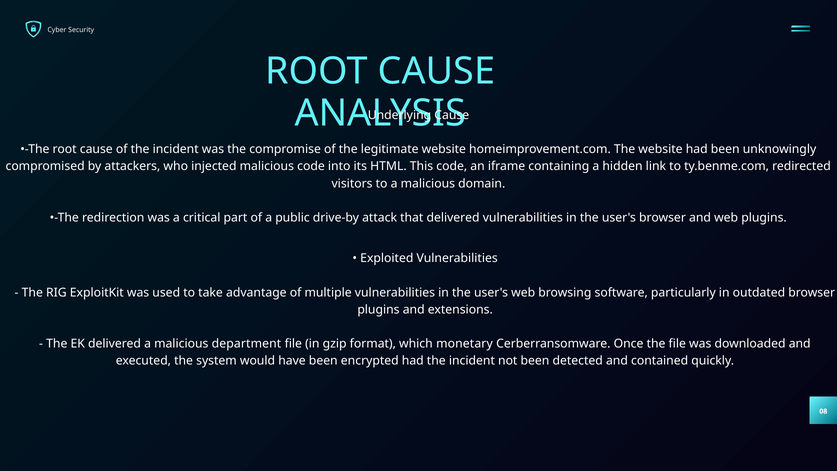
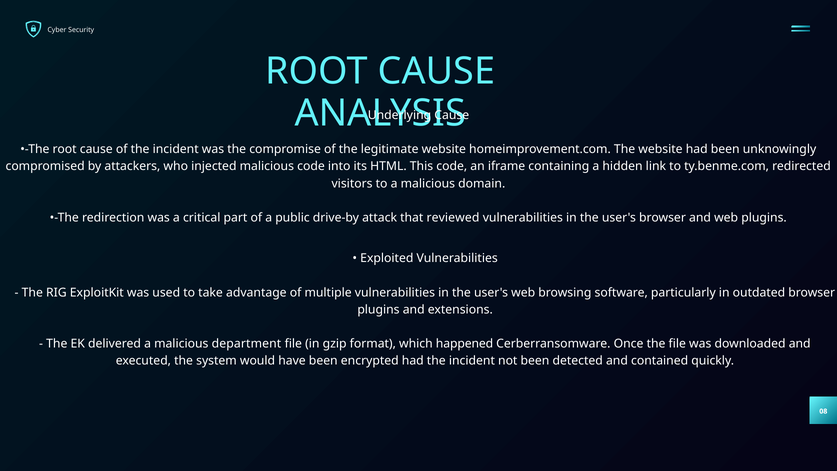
that delivered: delivered -> reviewed
monetary: monetary -> happened
